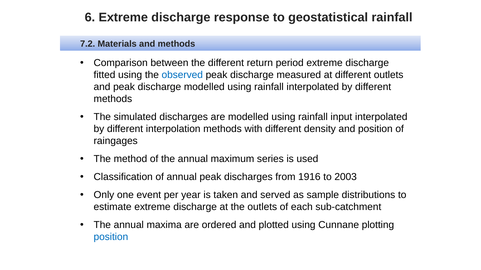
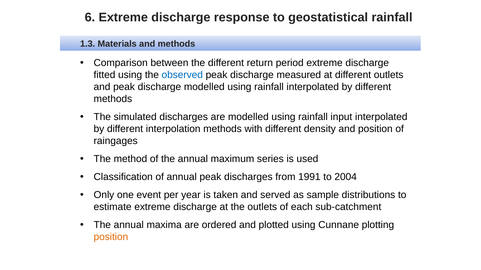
7.2: 7.2 -> 1.3
1916: 1916 -> 1991
2003: 2003 -> 2004
position at (111, 237) colour: blue -> orange
